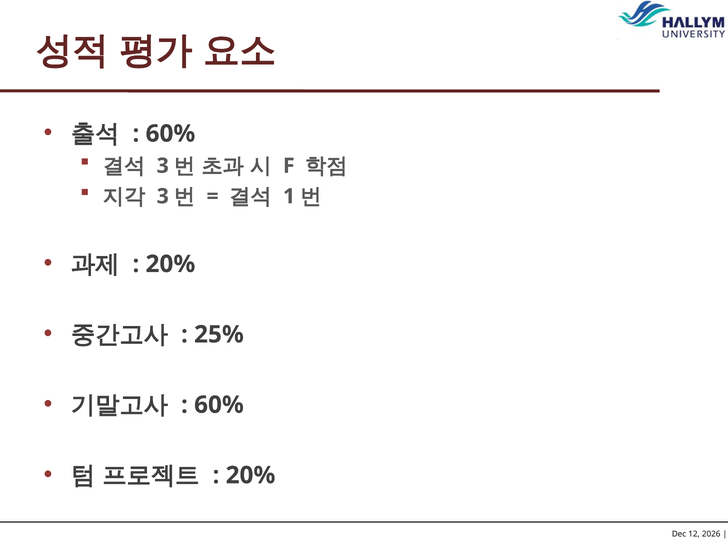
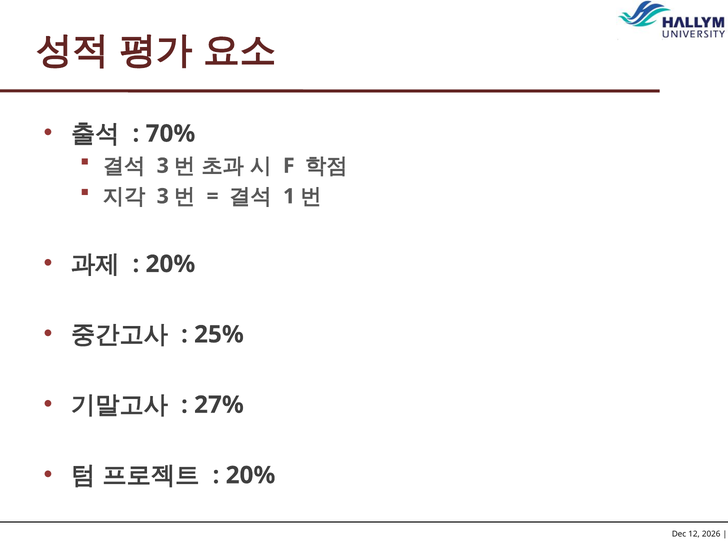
60% at (170, 134): 60% -> 70%
60% at (219, 405): 60% -> 27%
